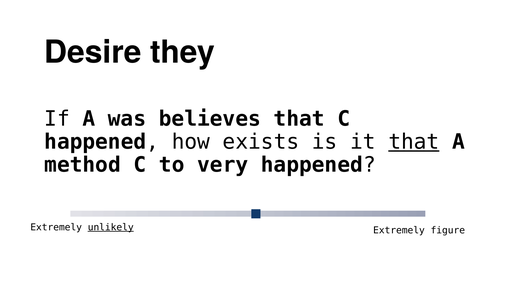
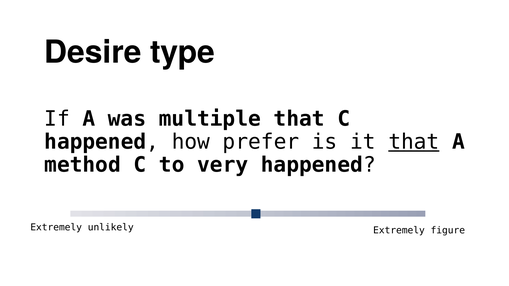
they: they -> type
believes: believes -> multiple
exists: exists -> prefer
unlikely underline: present -> none
